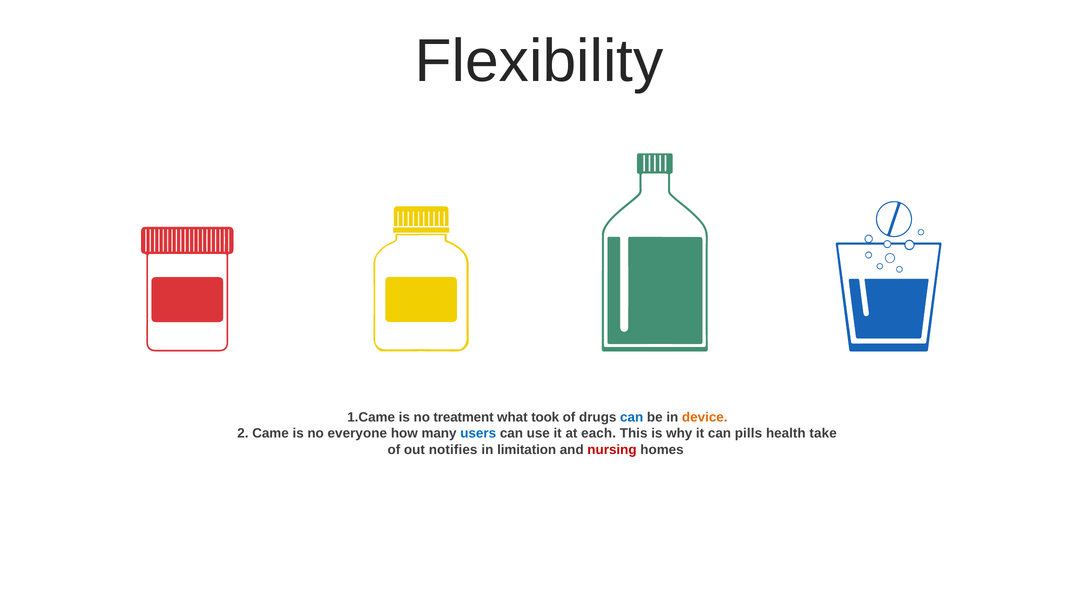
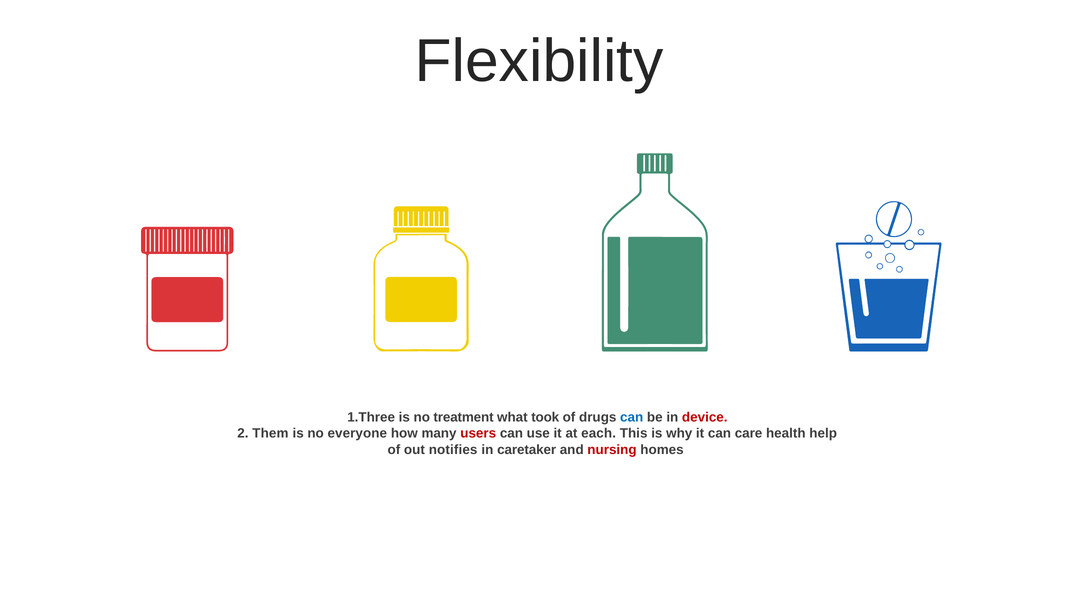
1.Came: 1.Came -> 1.Three
device colour: orange -> red
Came: Came -> Them
users colour: blue -> red
pills: pills -> care
take: take -> help
limitation: limitation -> caretaker
